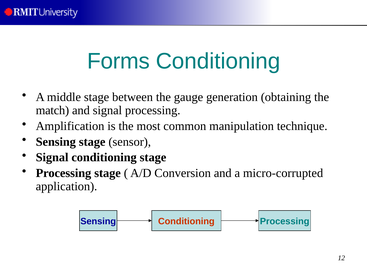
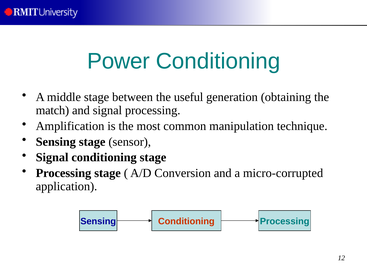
Forms: Forms -> Power
gauge: gauge -> useful
